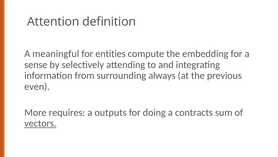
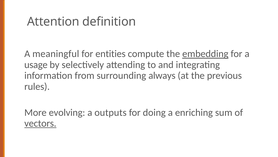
embedding underline: none -> present
sense: sense -> usage
even: even -> rules
requires: requires -> evolving
contracts: contracts -> enriching
